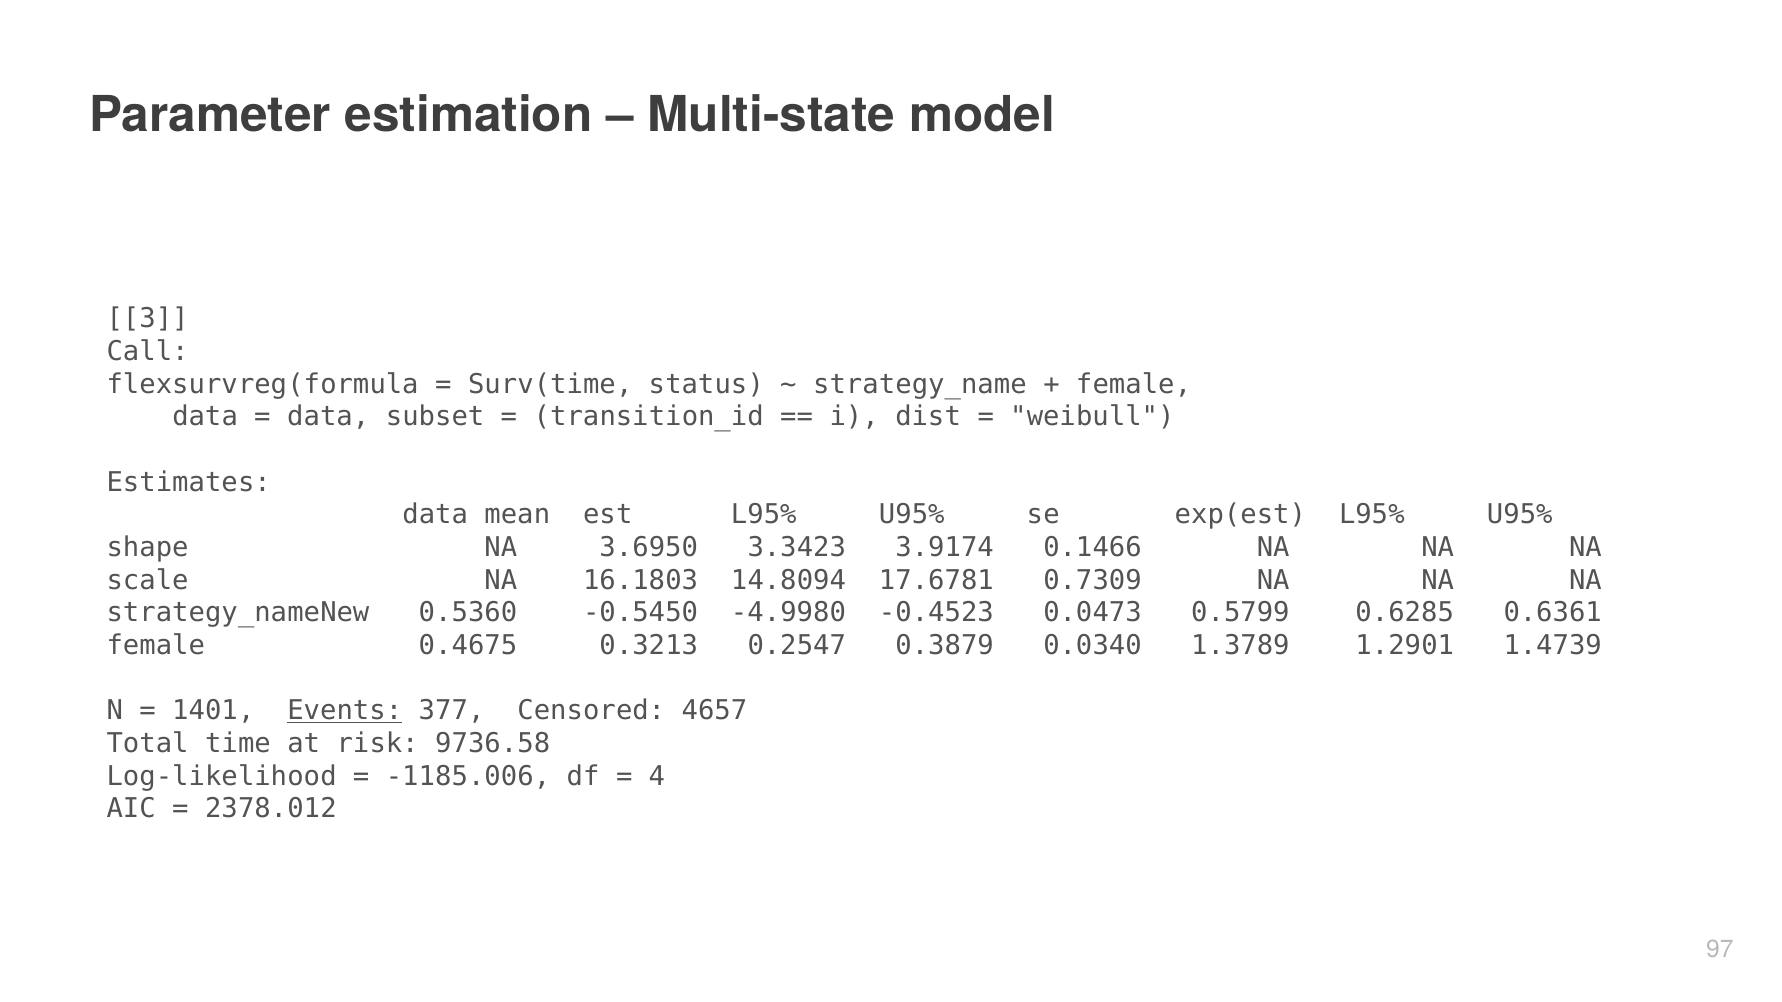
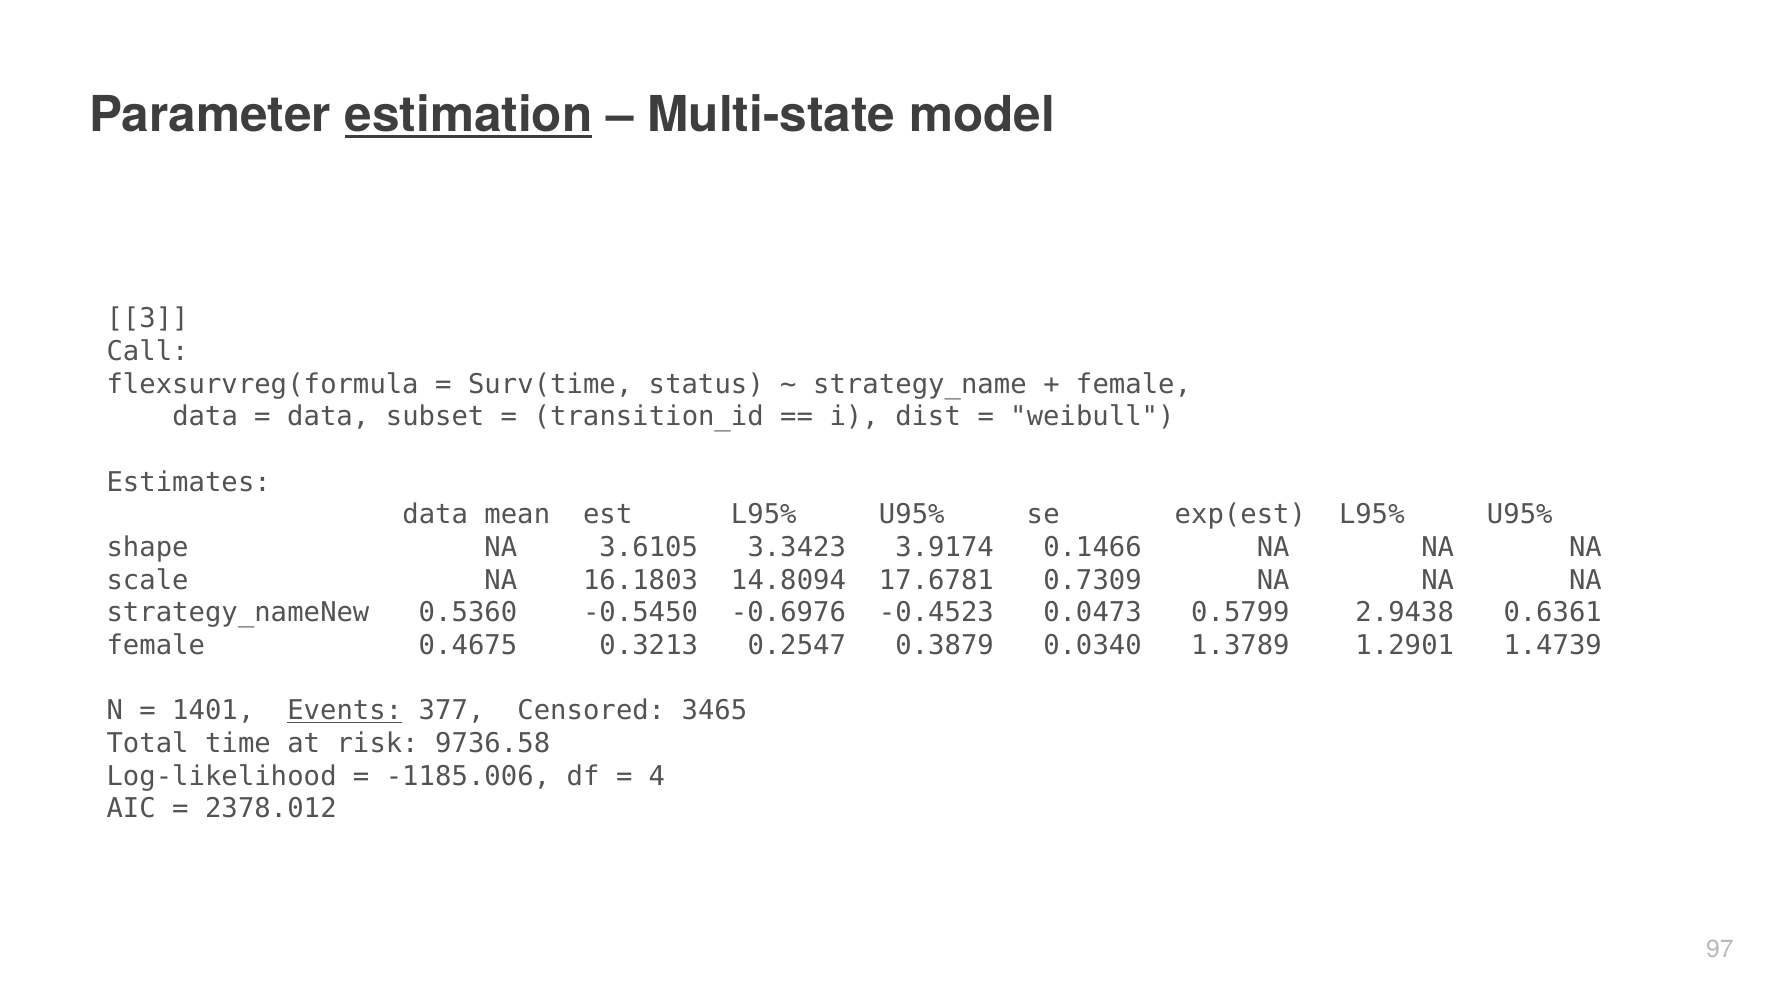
estimation underline: none -> present
3.6950: 3.6950 -> 3.6105
-4.9980: -4.9980 -> -0.6976
0.6285: 0.6285 -> 2.9438
4657: 4657 -> 3465
